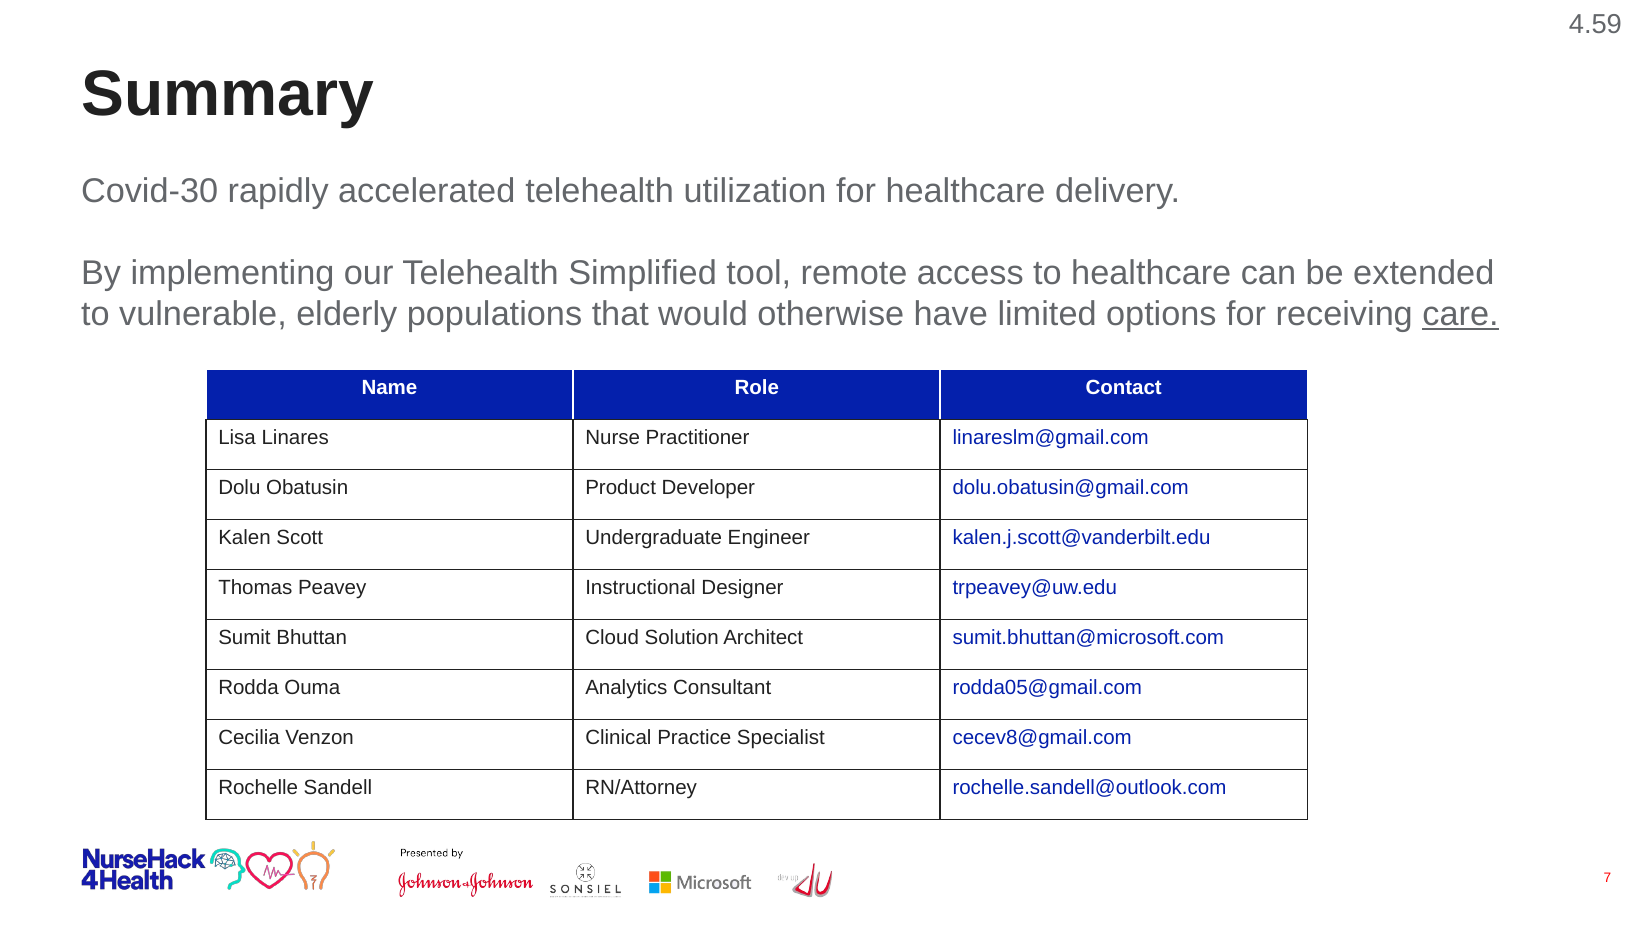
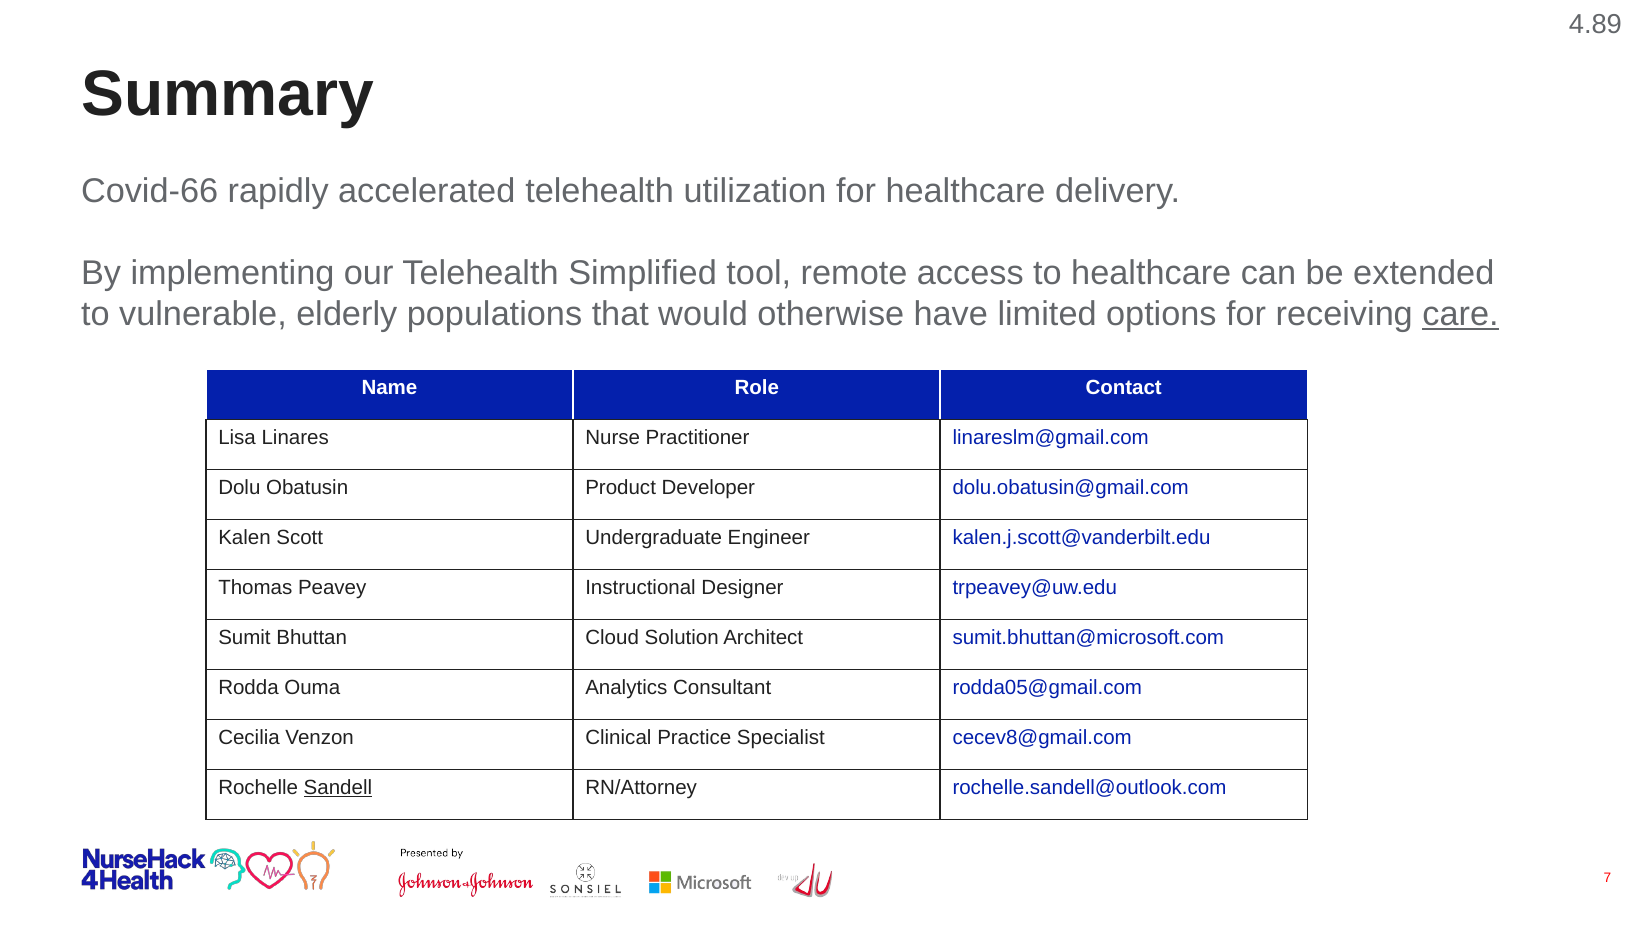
4.59: 4.59 -> 4.89
Covid-30: Covid-30 -> Covid-66
Sandell underline: none -> present
